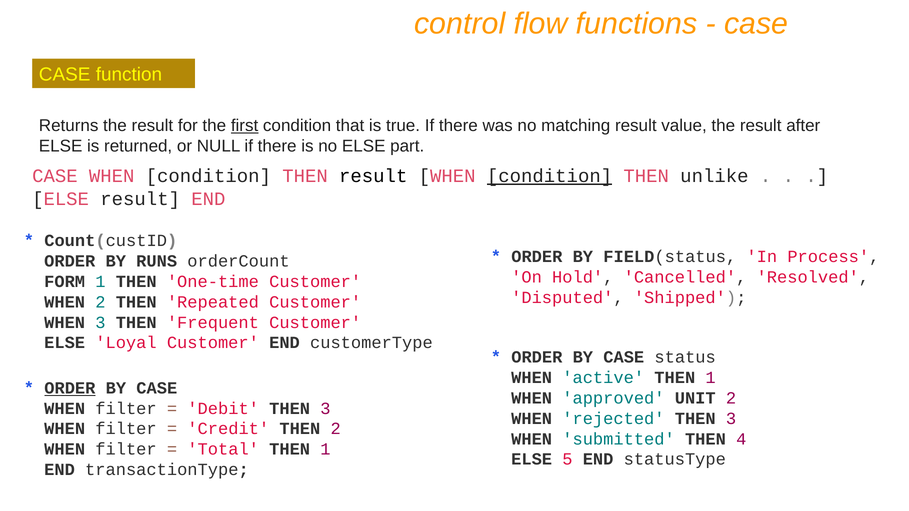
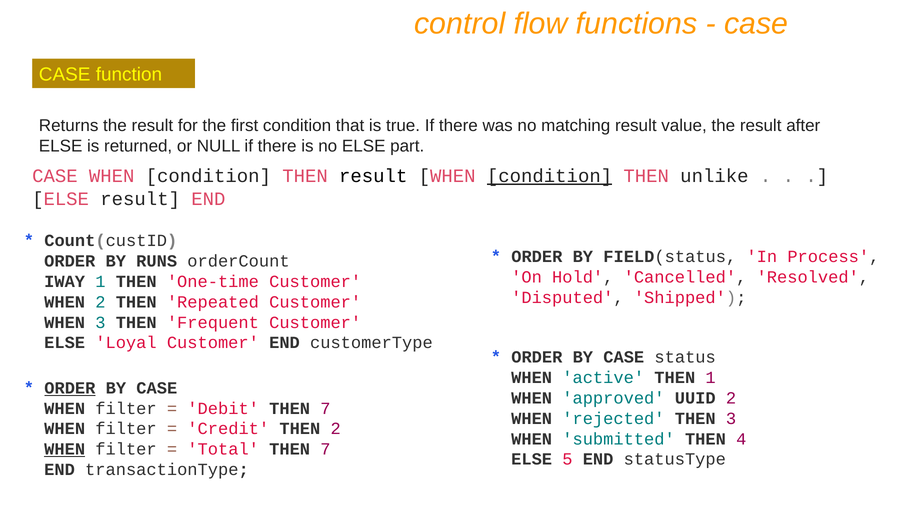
first underline: present -> none
FORM: FORM -> IWAY
UNIT: UNIT -> UUID
Debit THEN 3: 3 -> 7
WHEN at (65, 450) underline: none -> present
Total THEN 1: 1 -> 7
